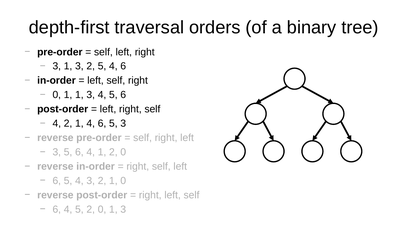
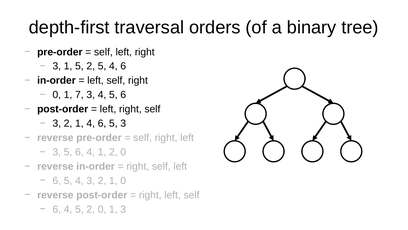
3 1 3: 3 -> 5
1 1: 1 -> 7
4 at (57, 123): 4 -> 3
